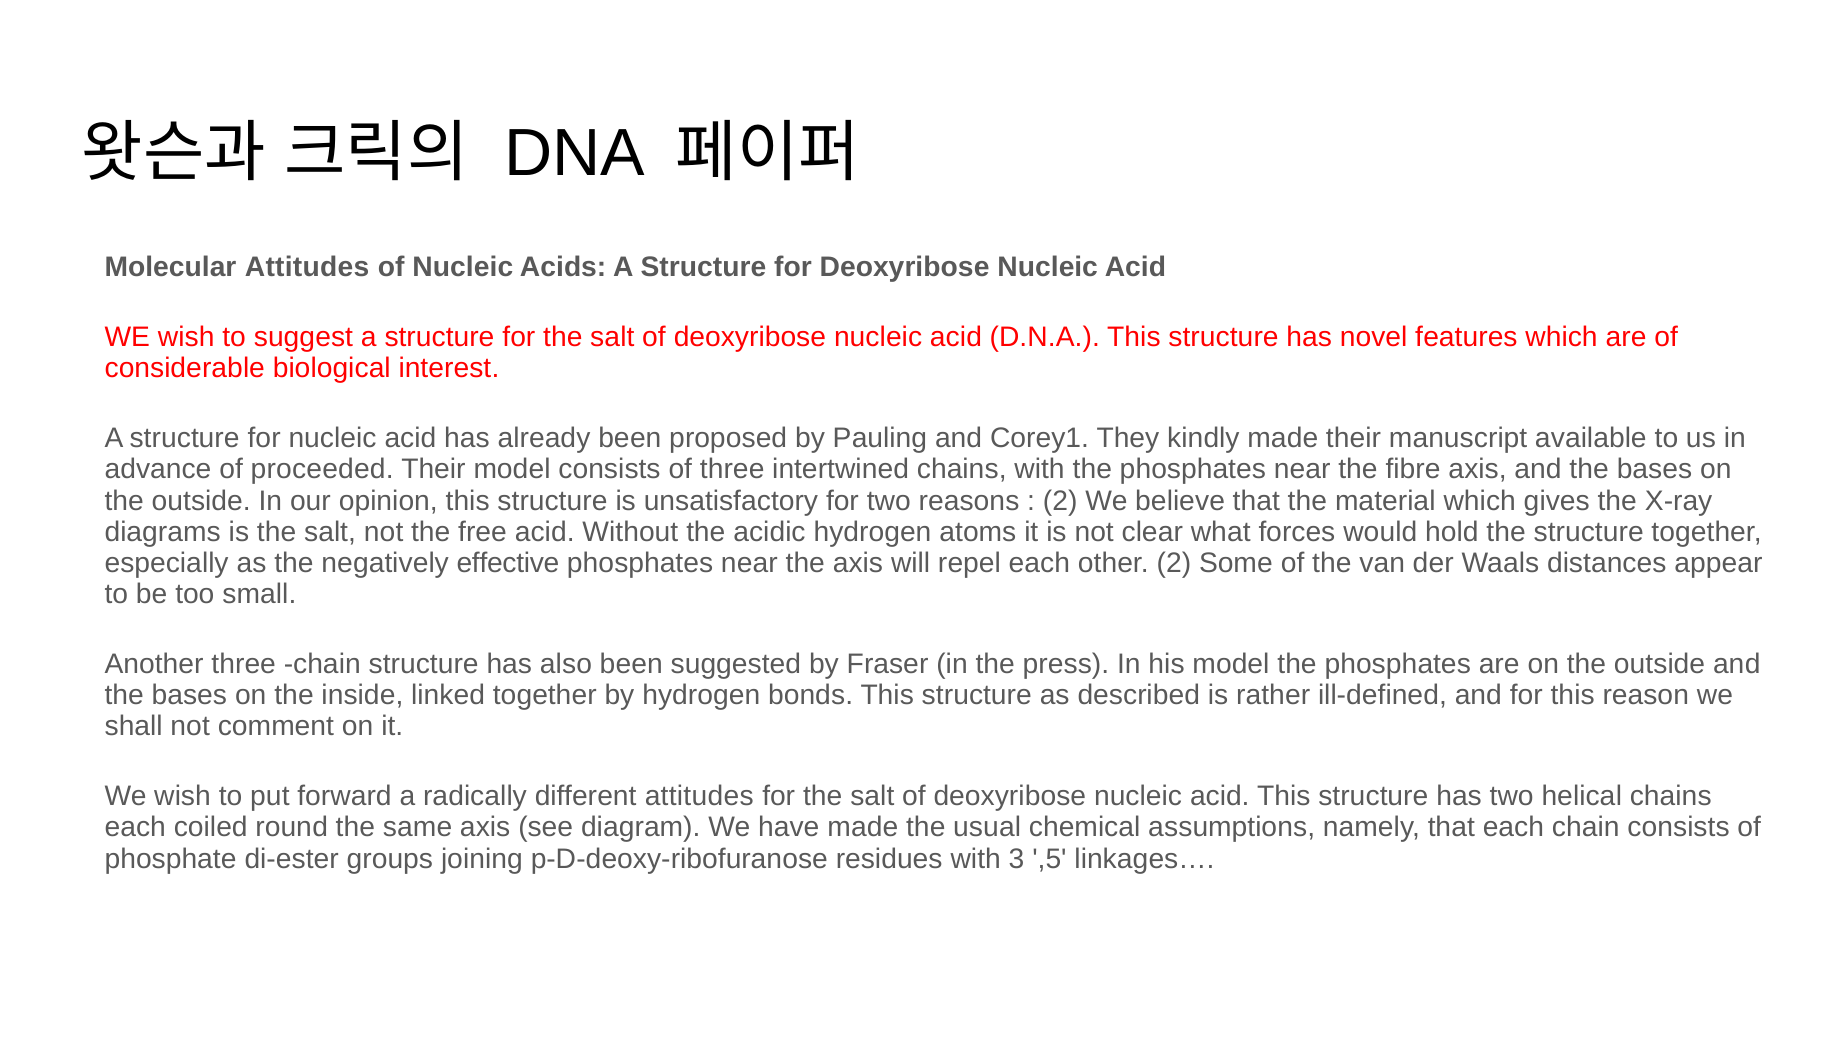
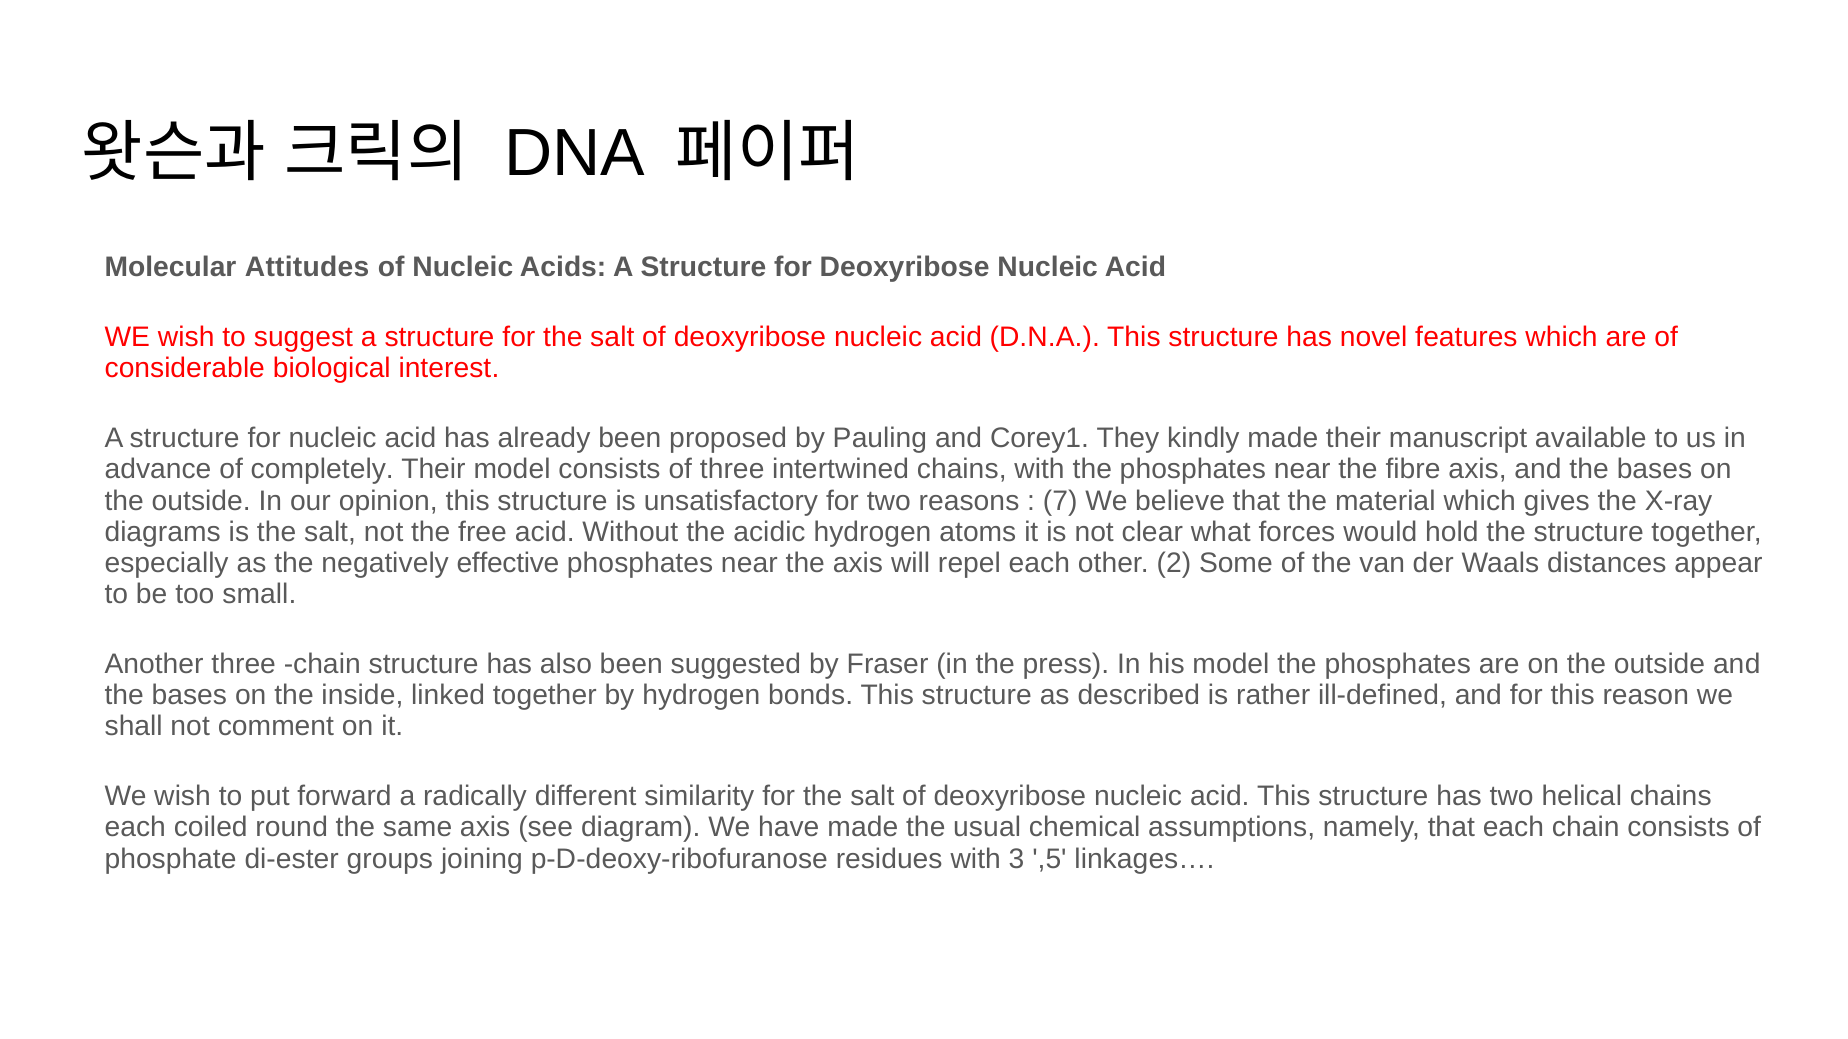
proceeded: proceeded -> completely
2 at (1060, 501): 2 -> 7
different attitudes: attitudes -> similarity
